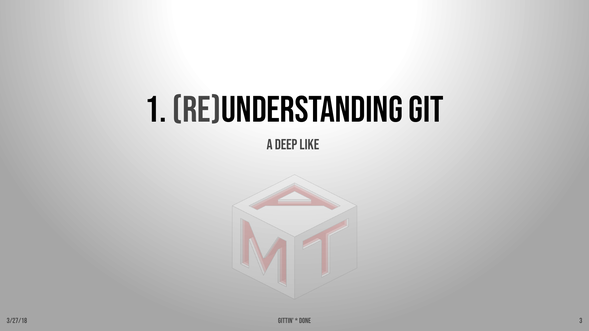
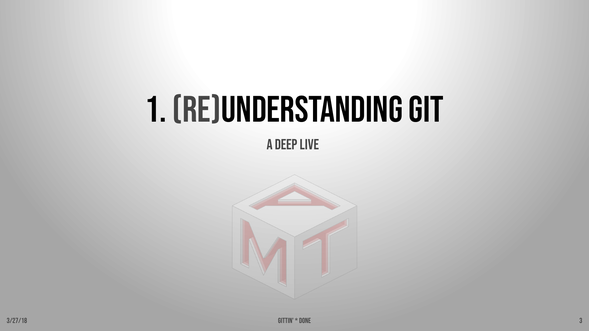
like: like -> live
